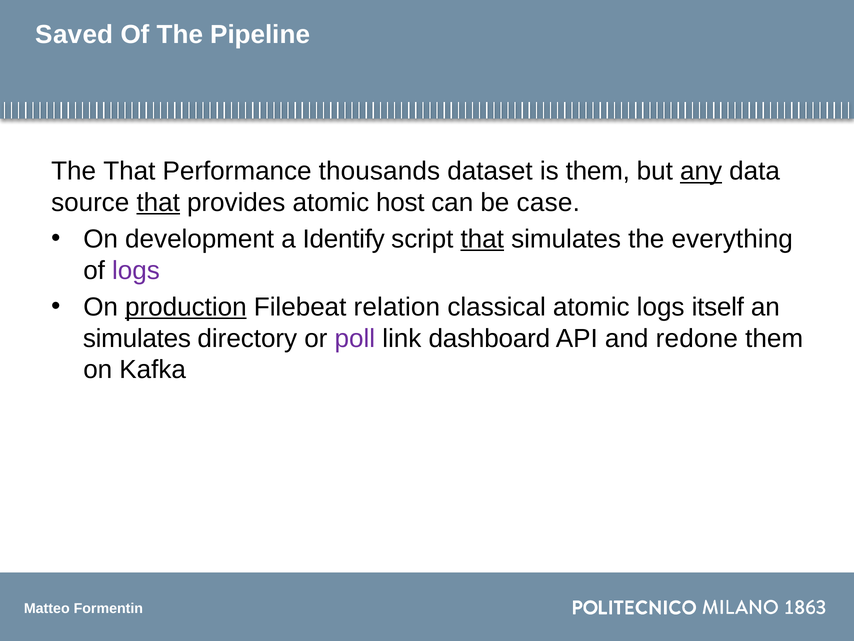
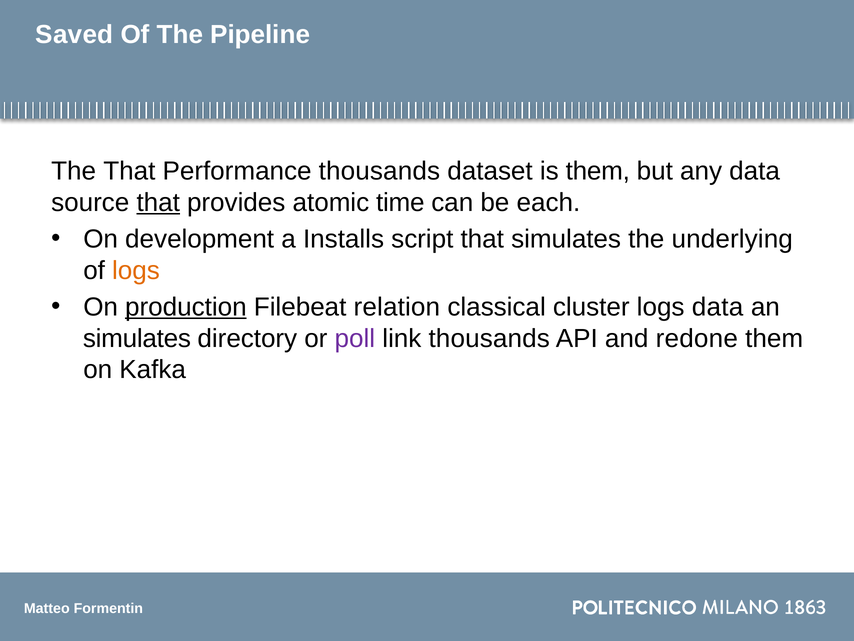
any underline: present -> none
host: host -> time
case: case -> each
Identify: Identify -> Installs
that at (482, 239) underline: present -> none
everything: everything -> underlying
logs at (136, 270) colour: purple -> orange
classical atomic: atomic -> cluster
logs itself: itself -> data
link dashboard: dashboard -> thousands
